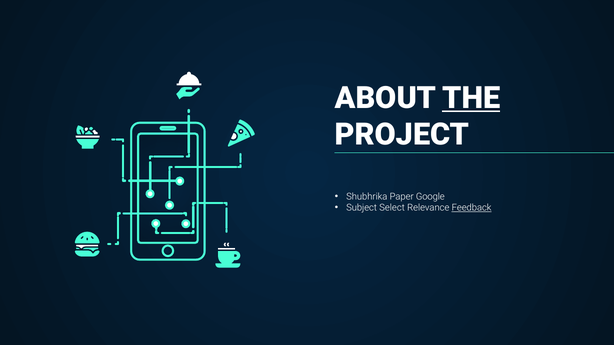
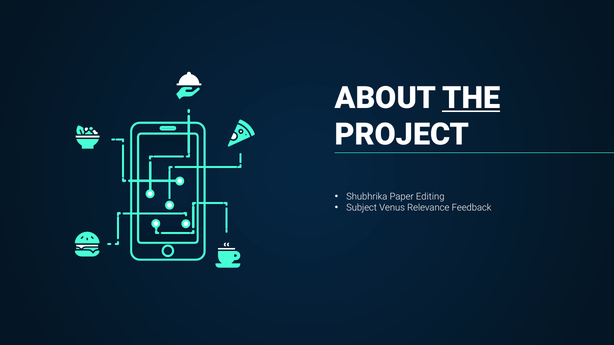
Google: Google -> Editing
Select: Select -> Venus
Feedback underline: present -> none
